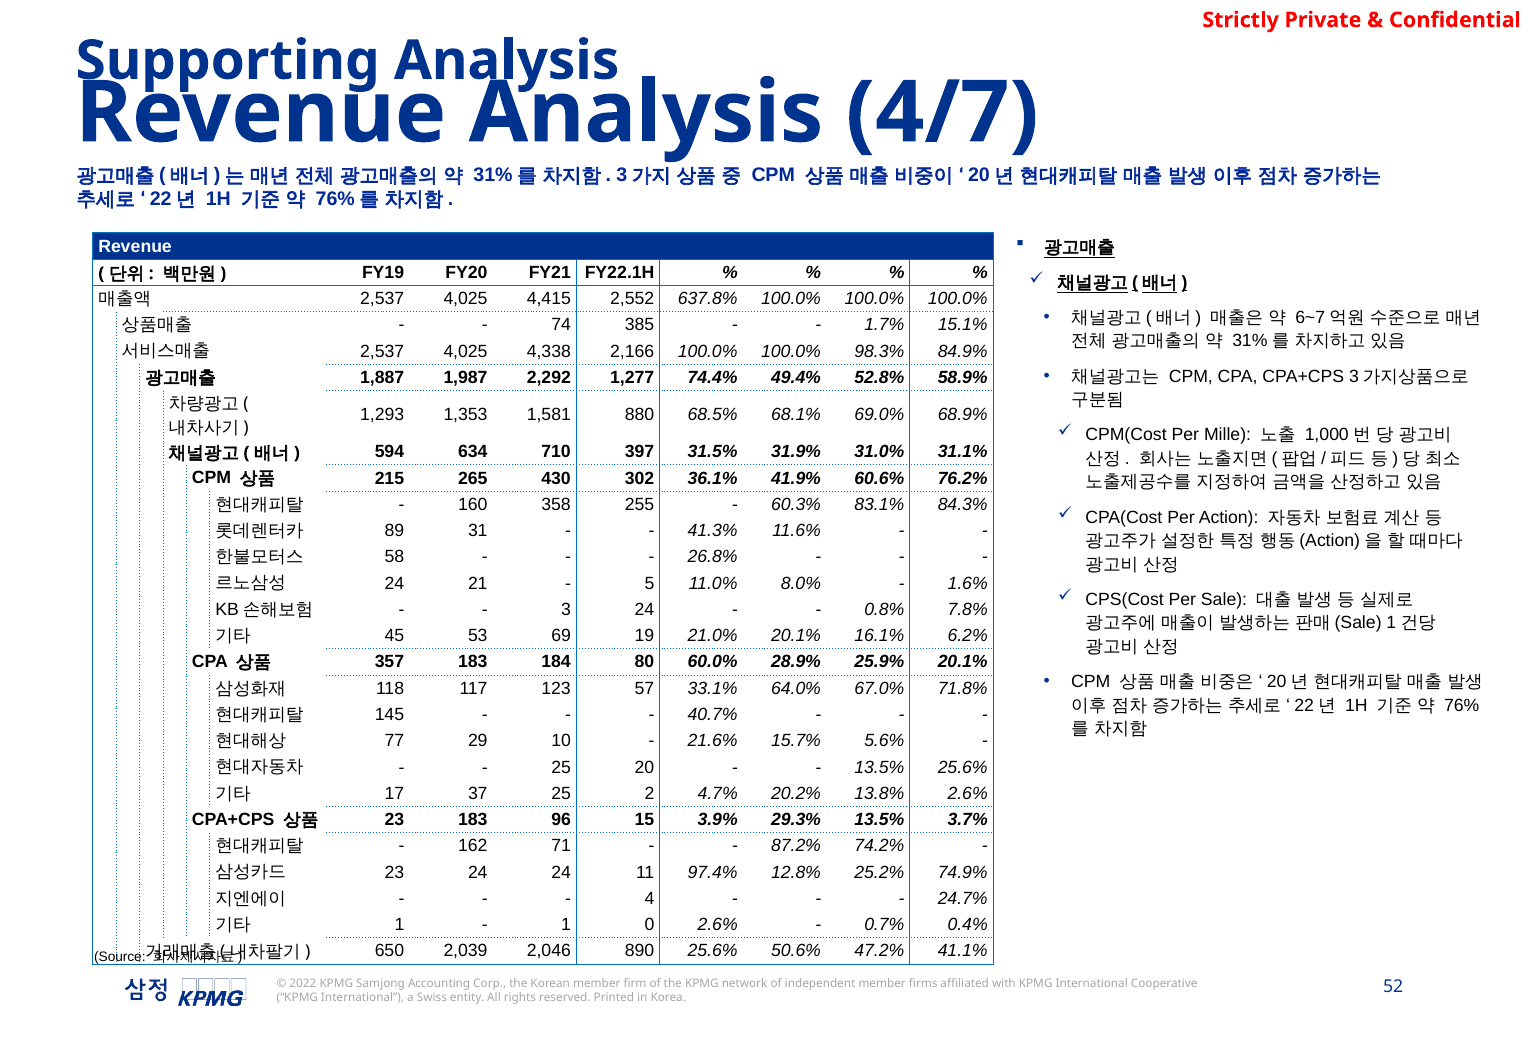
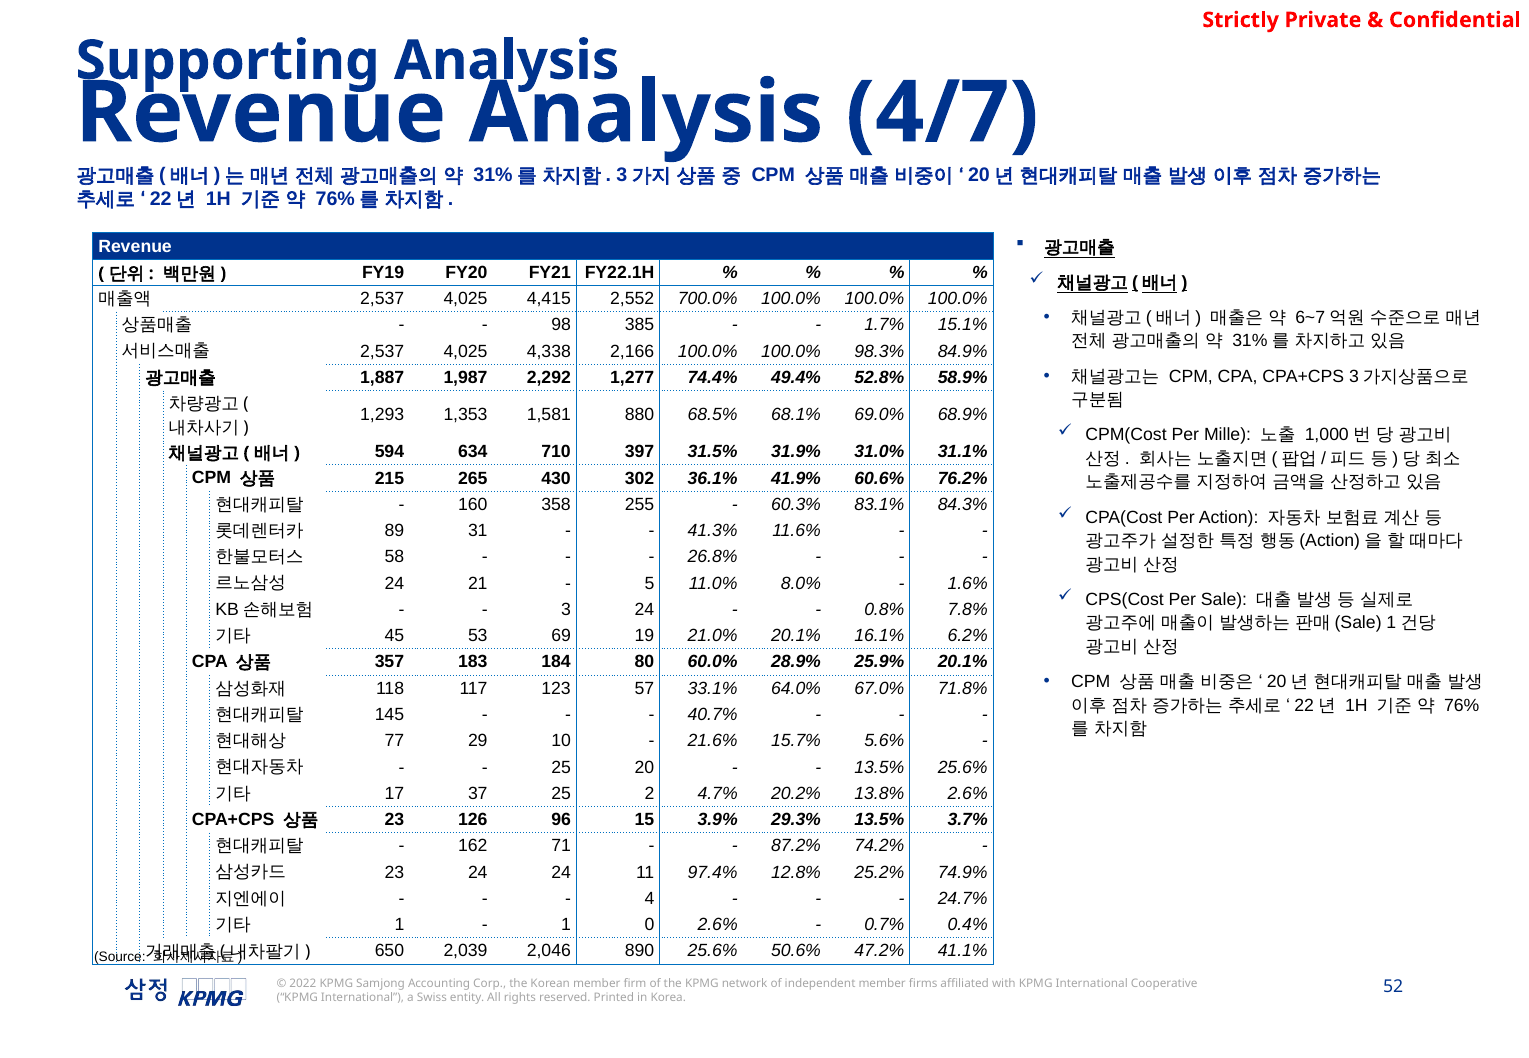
637.8%: 637.8% -> 700.0%
74: 74 -> 98
23 183: 183 -> 126
